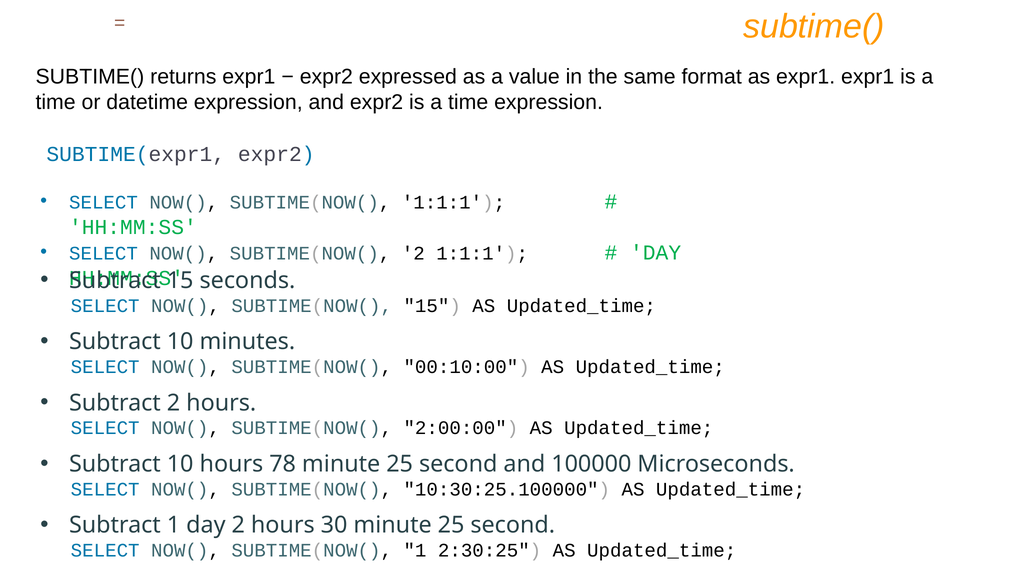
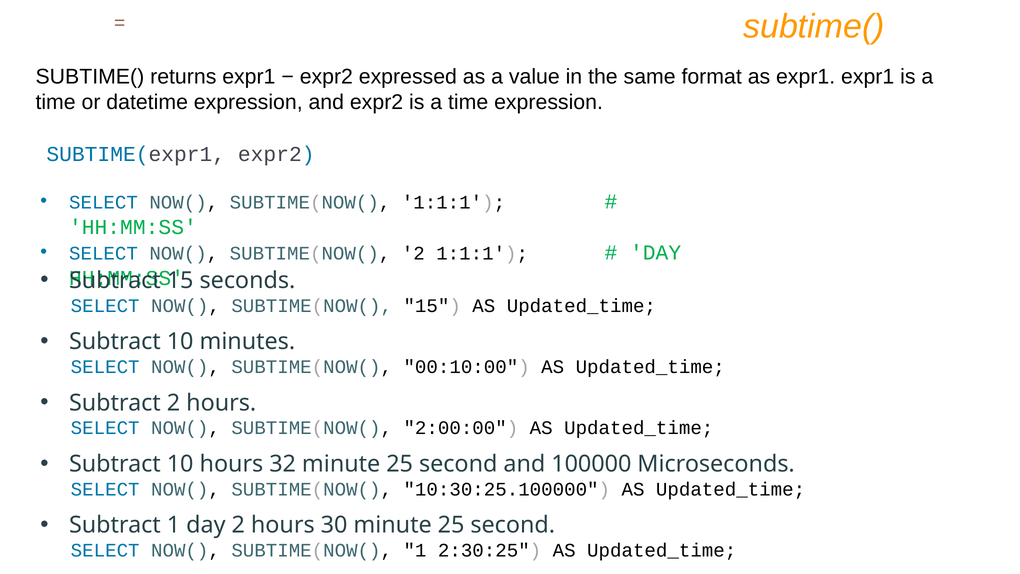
78: 78 -> 32
